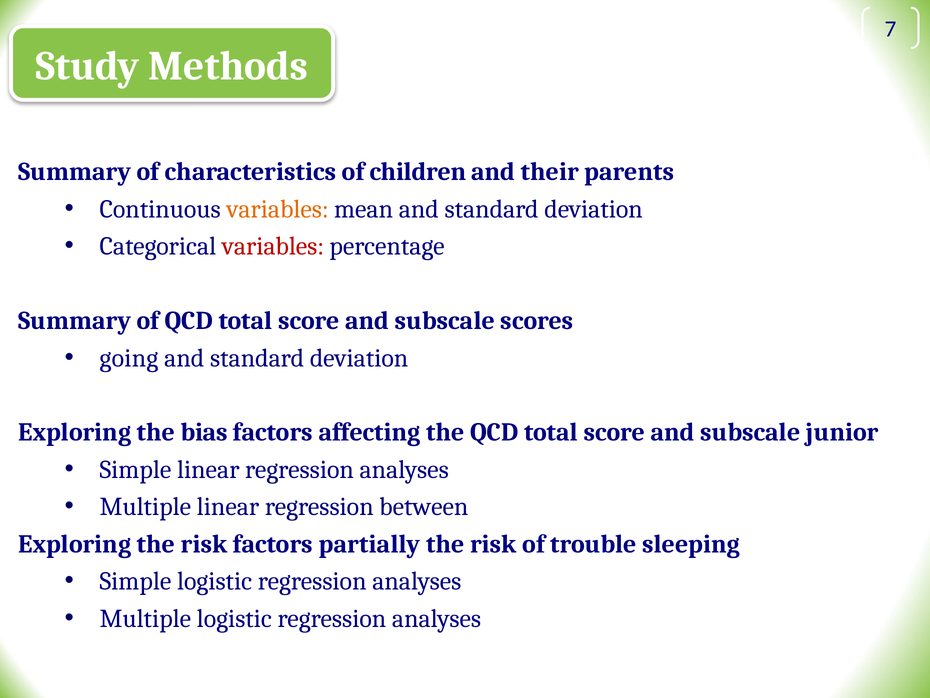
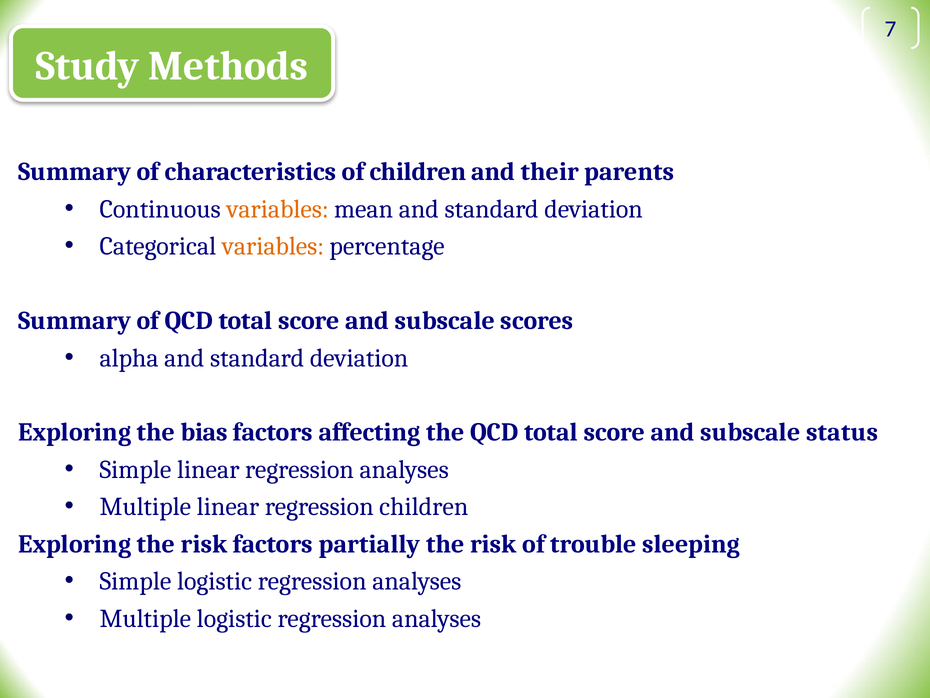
variables at (273, 246) colour: red -> orange
going: going -> alpha
junior: junior -> status
regression between: between -> children
